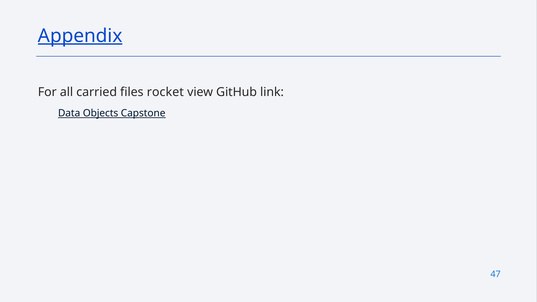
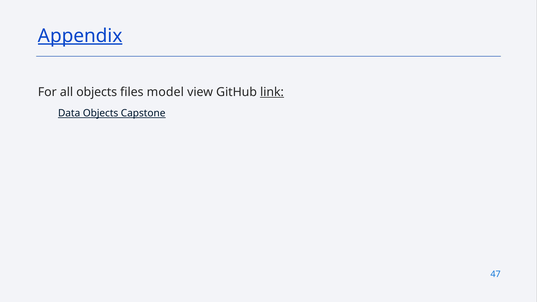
all carried: carried -> objects
rocket: rocket -> model
link underline: none -> present
